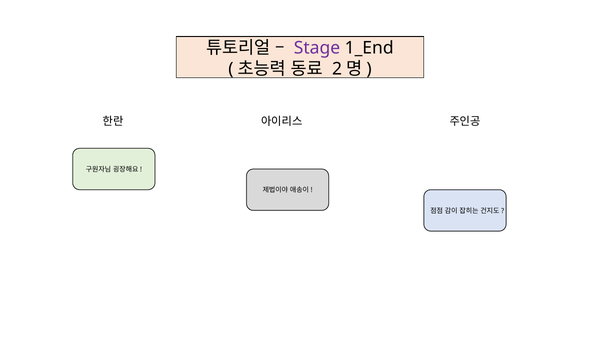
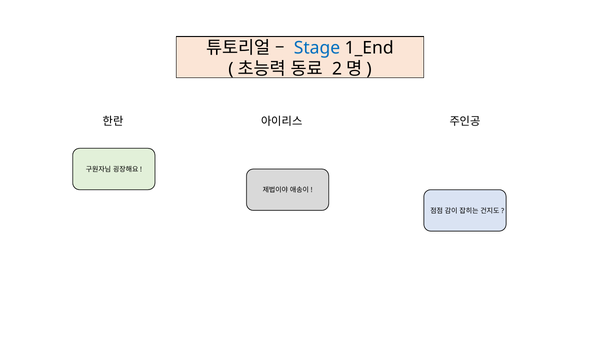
Stage colour: purple -> blue
